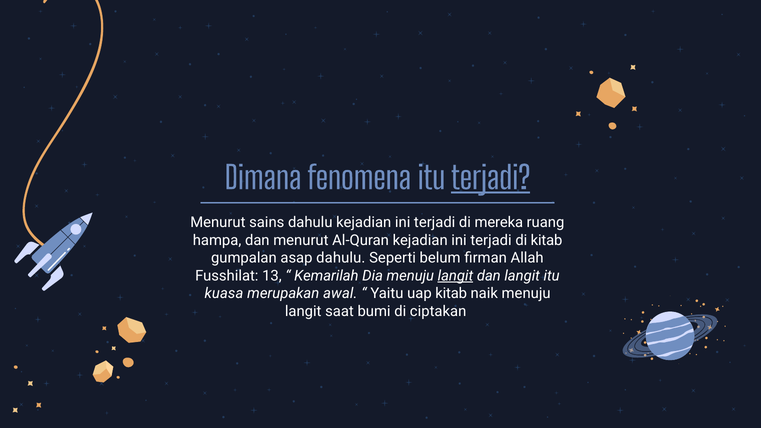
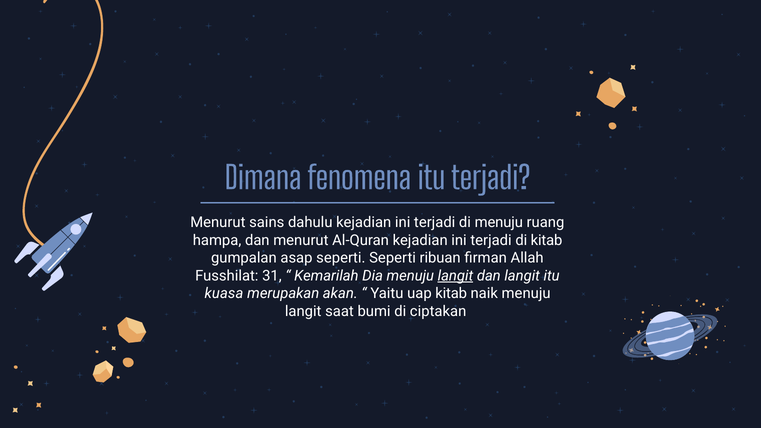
terjadi at (491, 179) underline: present -> none
di mereka: mereka -> menuju
asap dahulu: dahulu -> seperti
belum: belum -> ribuan
13: 13 -> 31
awal: awal -> akan
